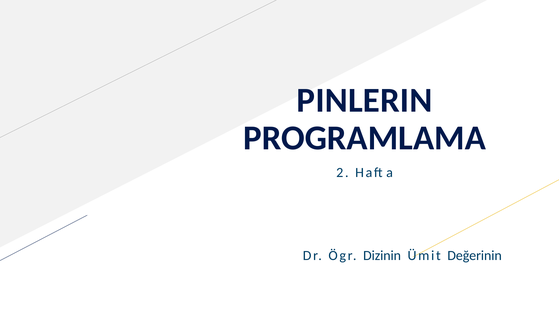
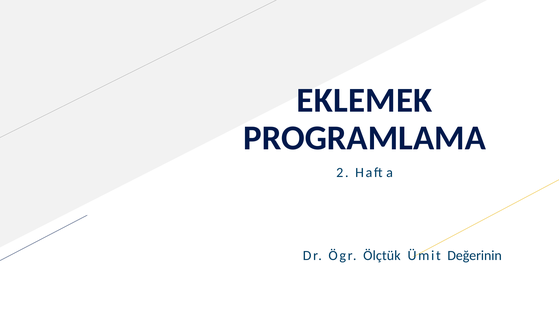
PINLERIN: PINLERIN -> EKLEMEK
Dizinin: Dizinin -> Ölçtük
